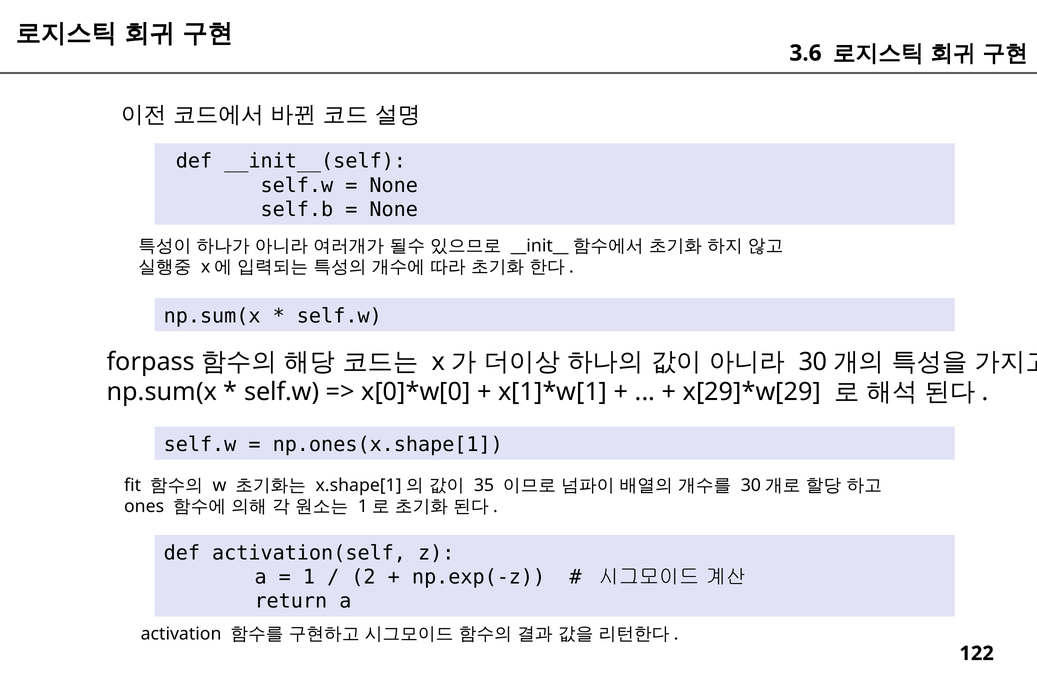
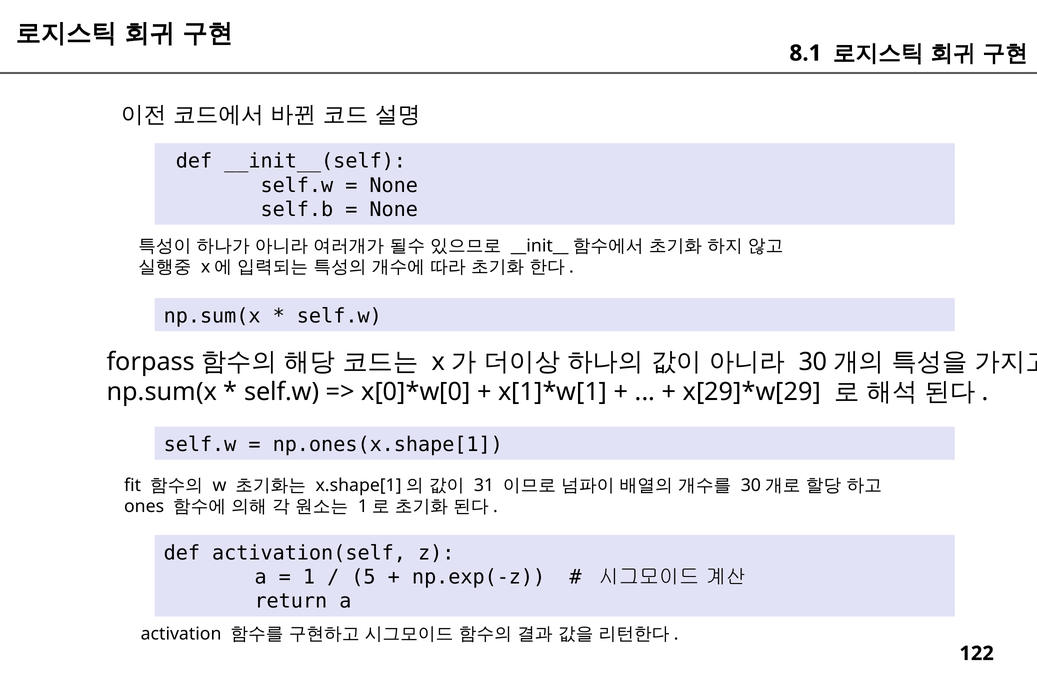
3.6: 3.6 -> 8.1
35: 35 -> 31
2: 2 -> 5
